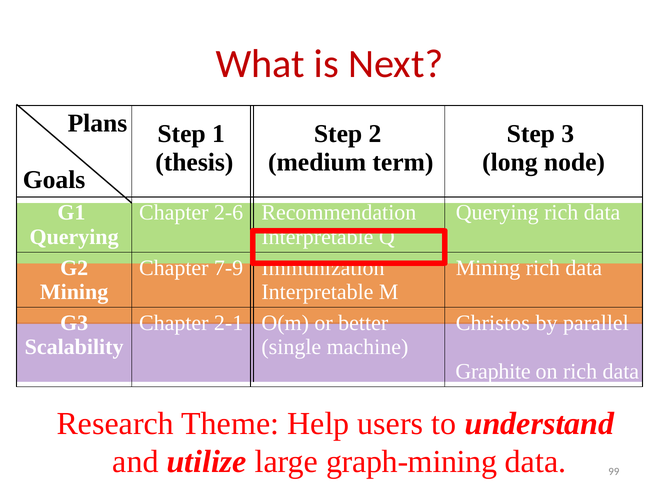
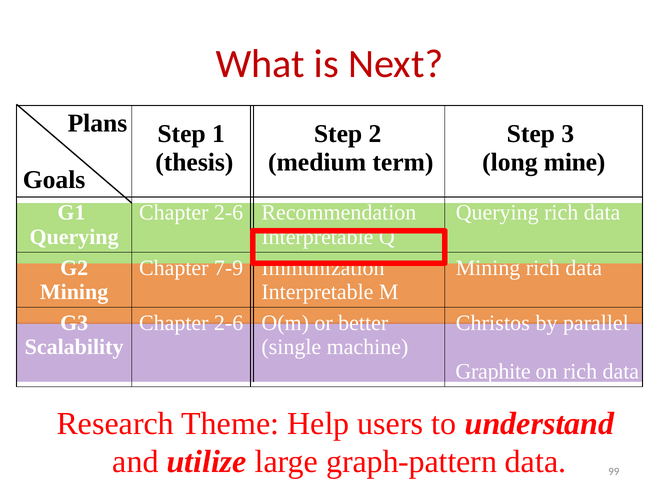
node: node -> mine
2-1 at (229, 323): 2-1 -> 2-6
graph-mining: graph-mining -> graph-pattern
